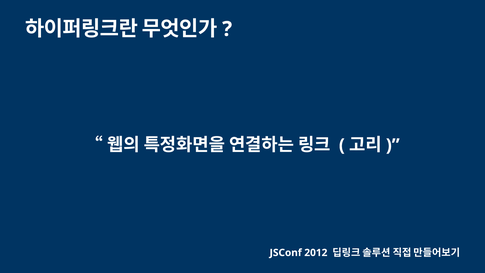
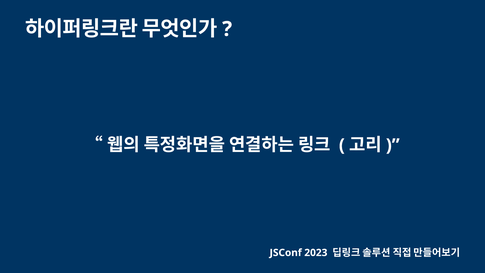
2012: 2012 -> 2023
